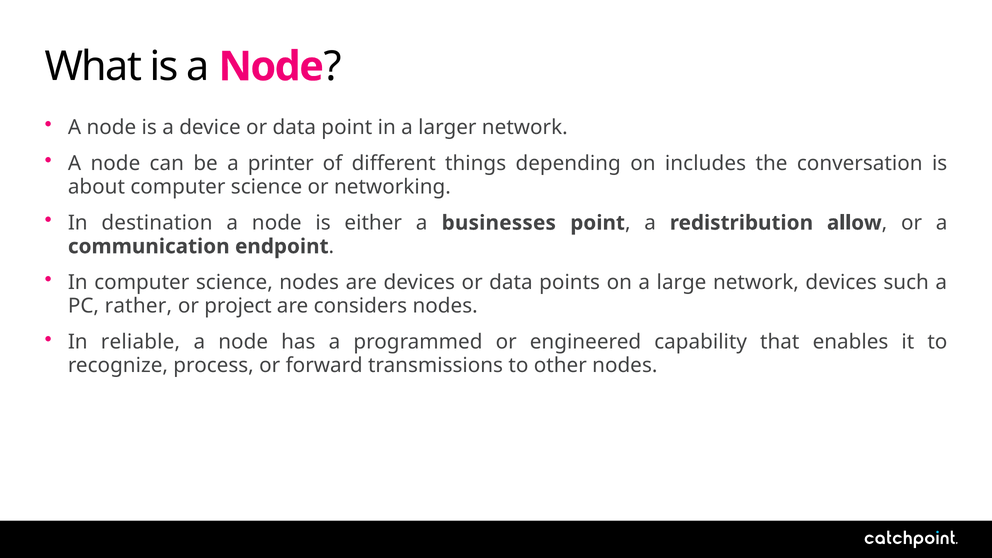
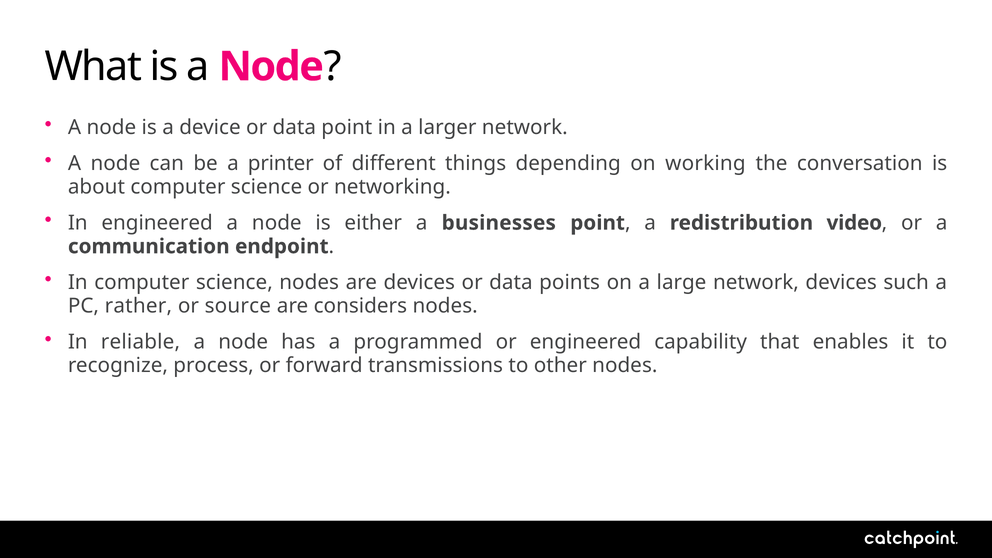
includes: includes -> working
In destination: destination -> engineered
allow: allow -> video
project: project -> source
